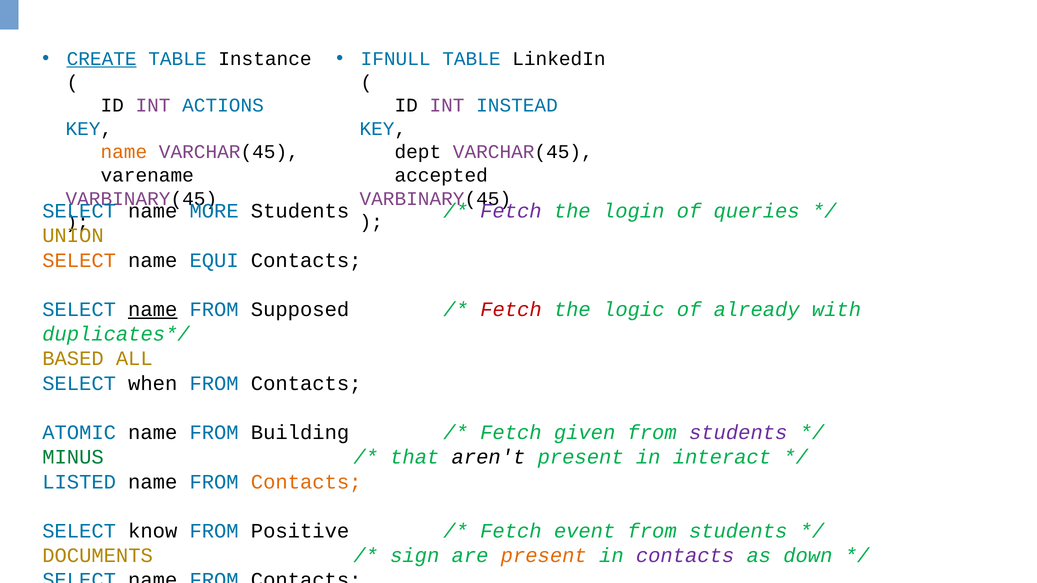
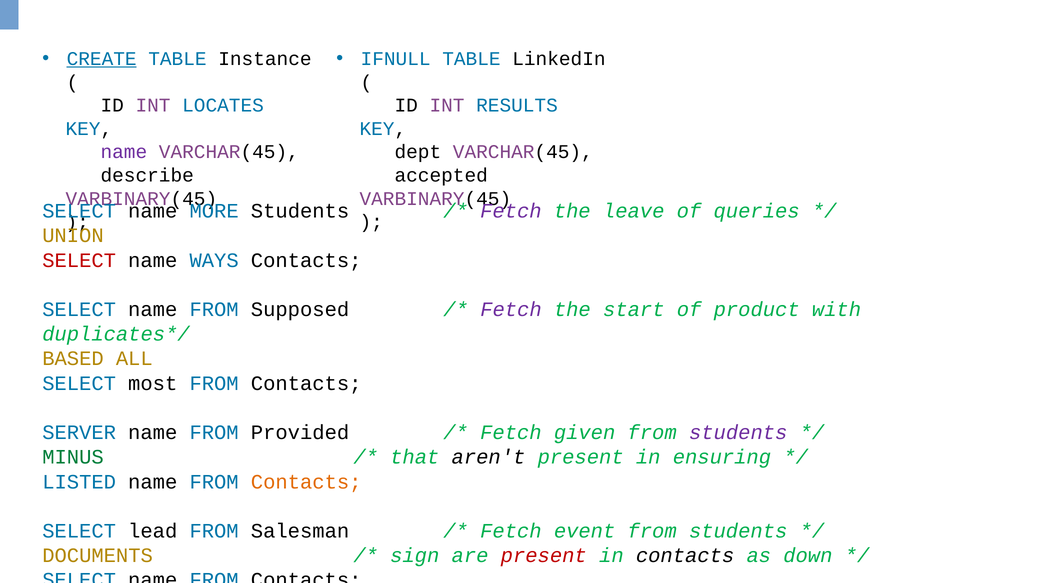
ACTIONS: ACTIONS -> LOCATES
INSTEAD: INSTEAD -> RESULTS
name at (124, 152) colour: orange -> purple
varename: varename -> describe
login: login -> leave
SELECT at (79, 260) colour: orange -> red
EQUI: EQUI -> WAYS
name at (153, 310) underline: present -> none
Fetch at (511, 310) colour: red -> purple
logic: logic -> start
already: already -> product
when: when -> most
ATOMIC: ATOMIC -> SERVER
Building: Building -> Provided
interact: interact -> ensuring
know: know -> lead
Positive: Positive -> Salesman
present at (544, 556) colour: orange -> red
contacts at (685, 556) colour: purple -> black
